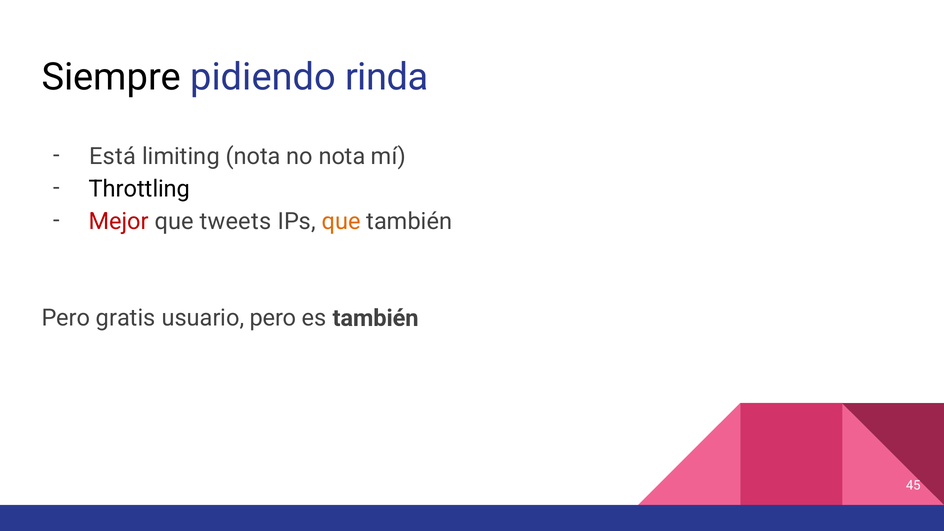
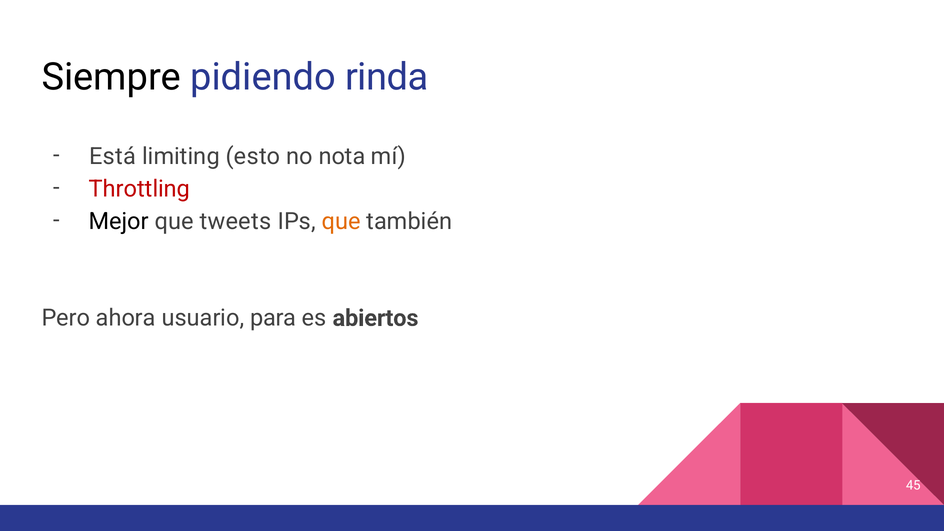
limiting nota: nota -> esto
Throttling colour: black -> red
Mejor colour: red -> black
gratis: gratis -> ahora
usuario pero: pero -> para
es también: también -> abiertos
